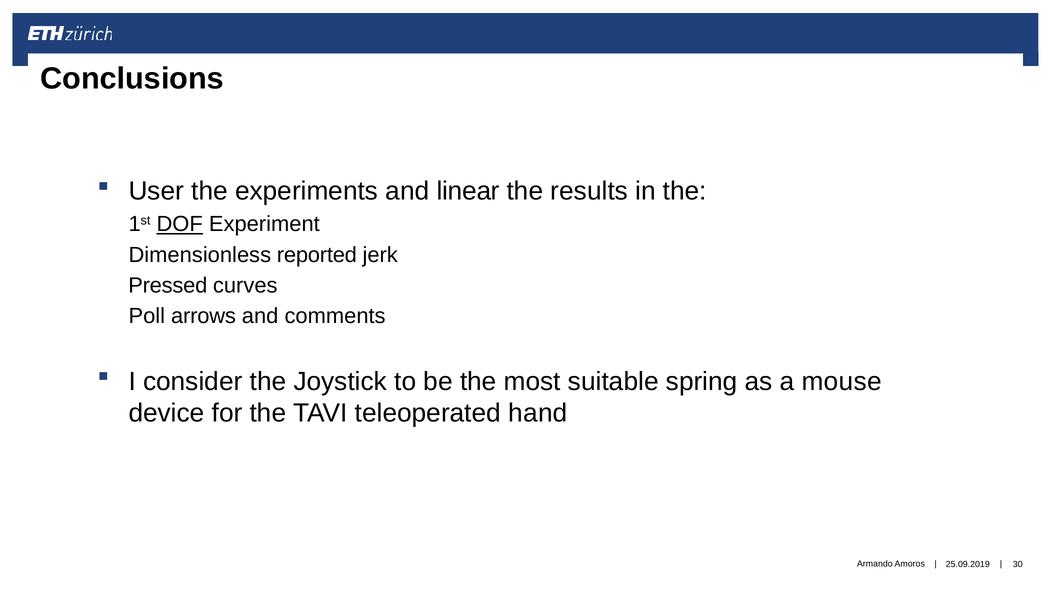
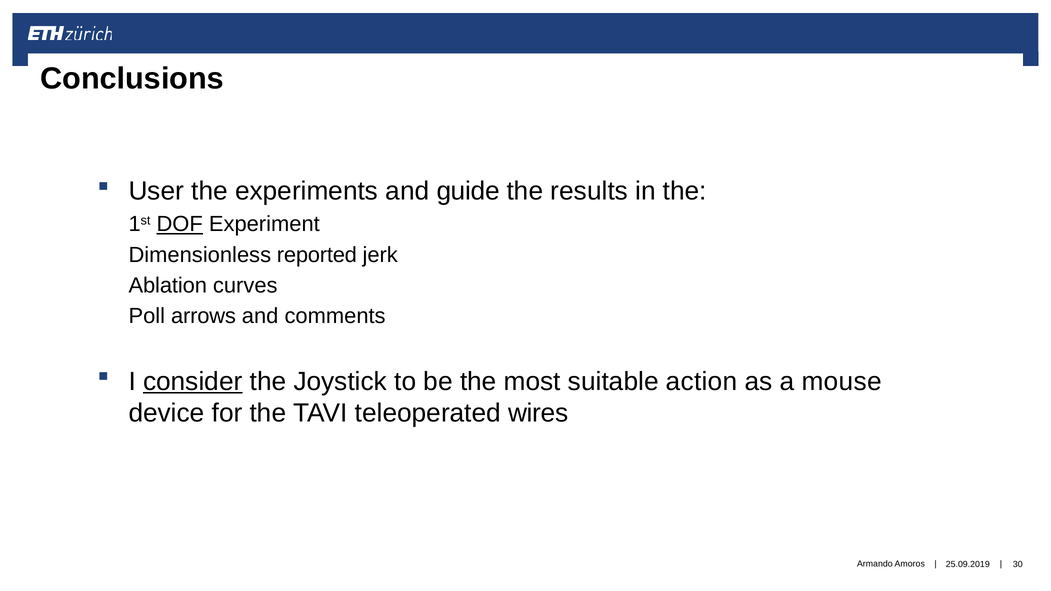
linear: linear -> guide
Pressed: Pressed -> Ablation
consider underline: none -> present
spring: spring -> action
hand: hand -> wires
